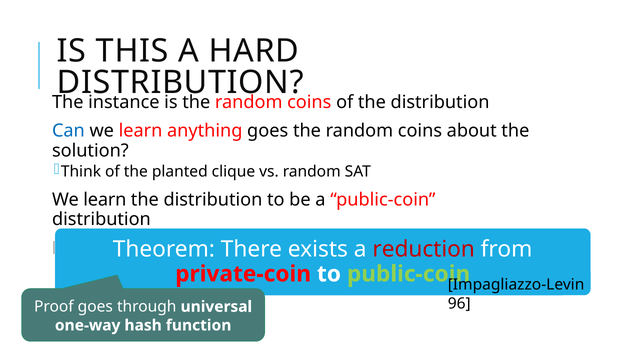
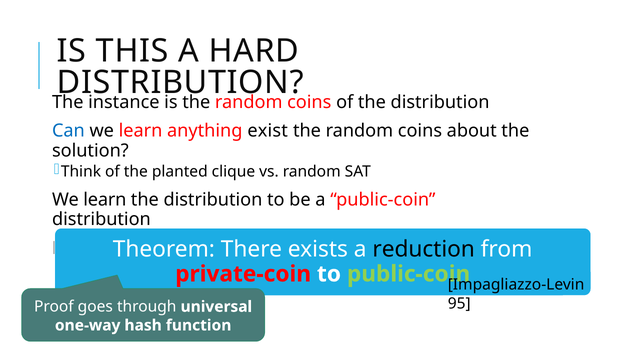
anything goes: goes -> exist
reduction colour: red -> black
96: 96 -> 95
